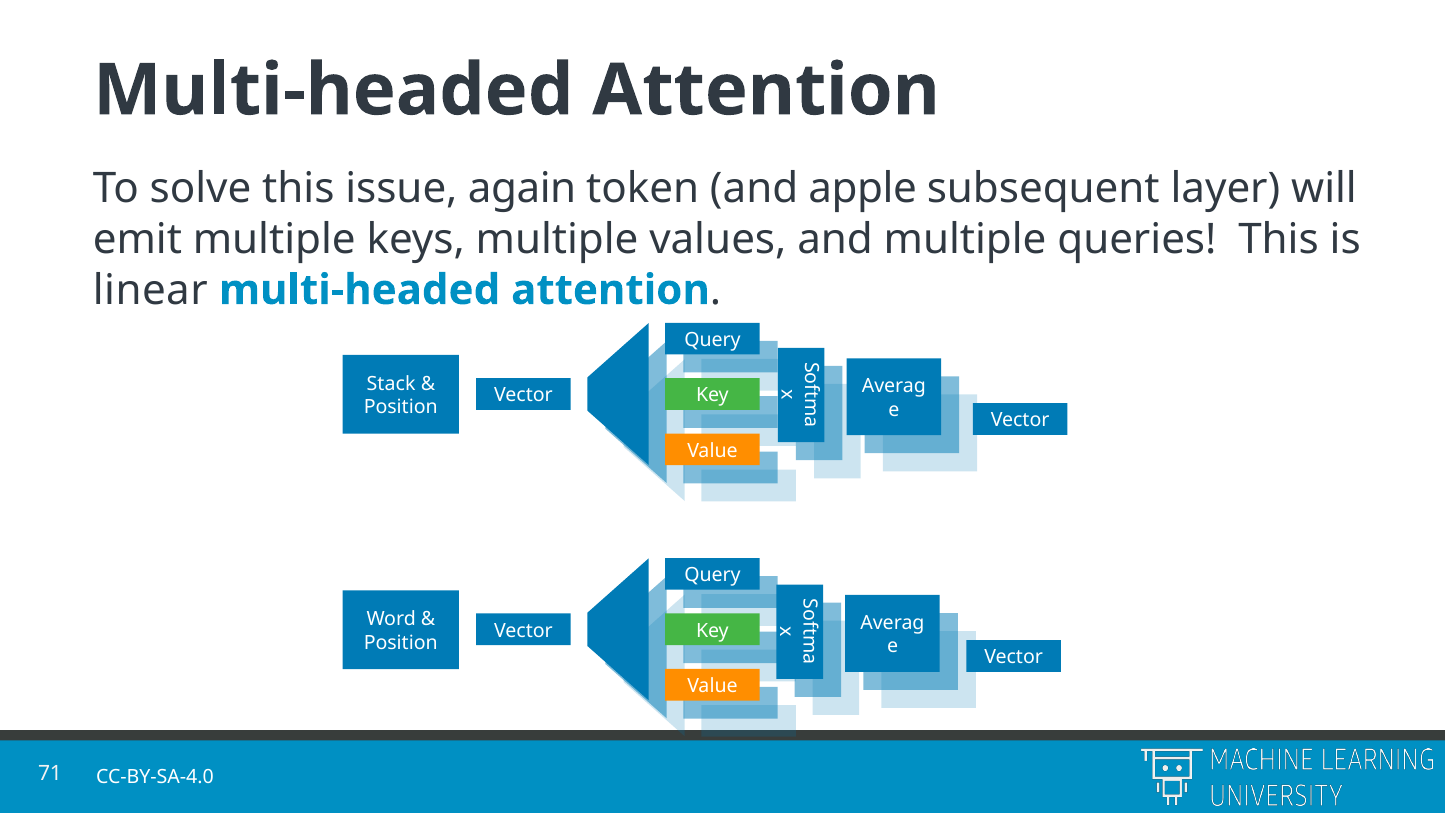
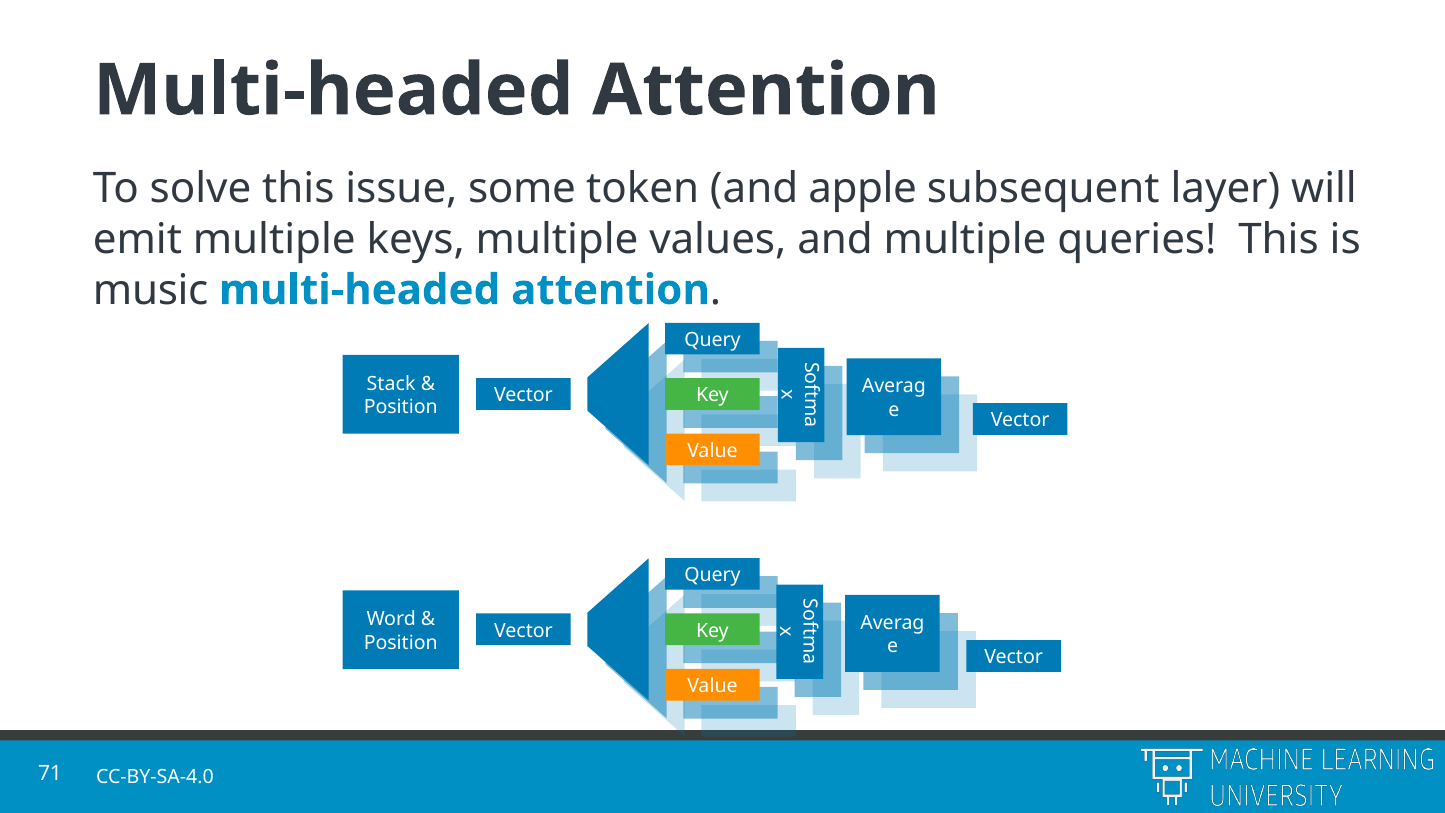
again: again -> some
linear: linear -> music
